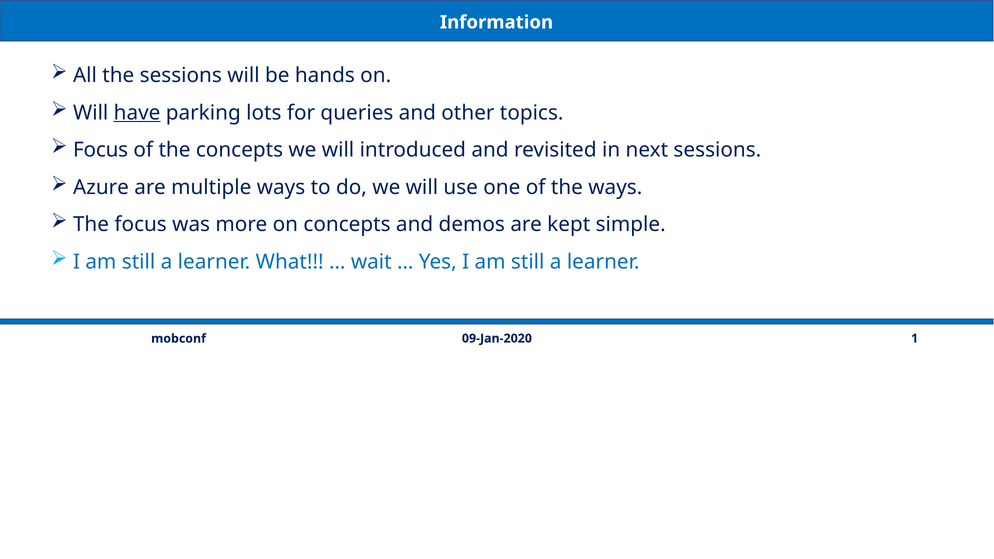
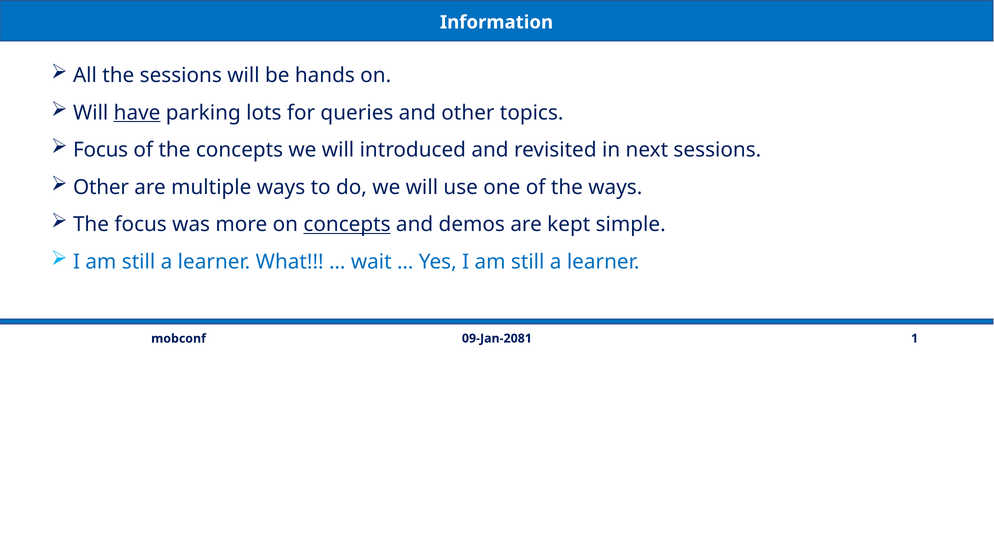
Azure at (101, 187): Azure -> Other
concepts at (347, 225) underline: none -> present
09-Jan-2020: 09-Jan-2020 -> 09-Jan-2081
